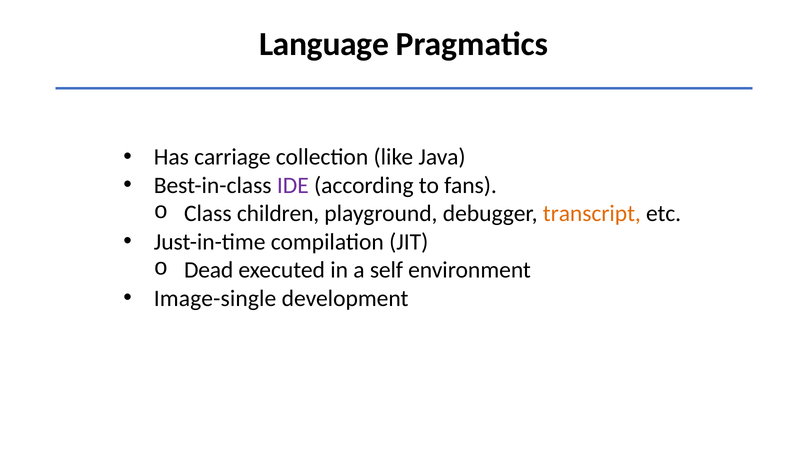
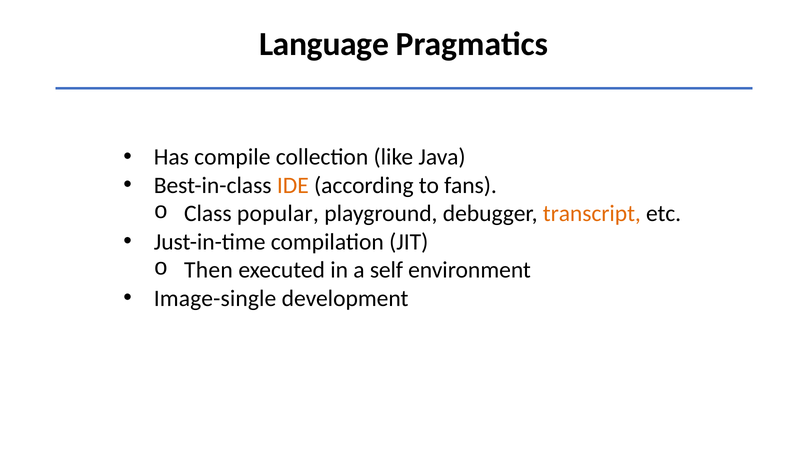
carriage: carriage -> compile
IDE colour: purple -> orange
children: children -> popular
Dead: Dead -> Then
